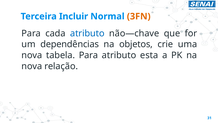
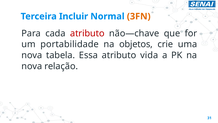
atributo at (87, 33) colour: blue -> red
dependências: dependências -> portabilidade
tabela Para: Para -> Essa
esta: esta -> vida
